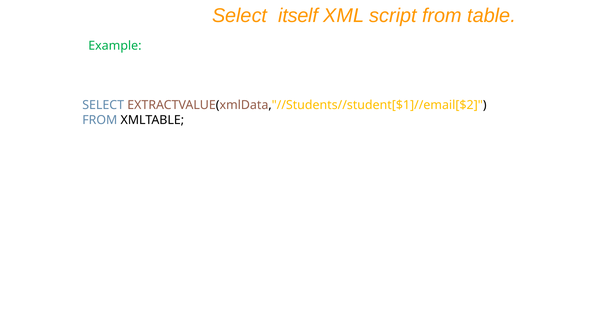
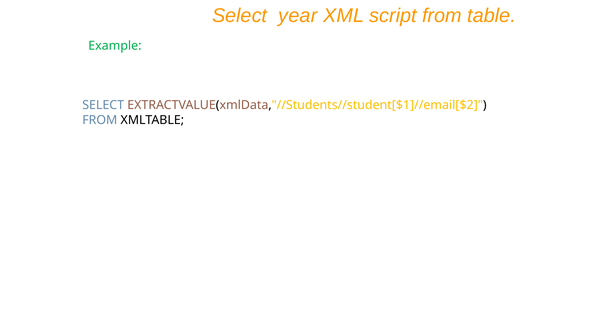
itself: itself -> year
